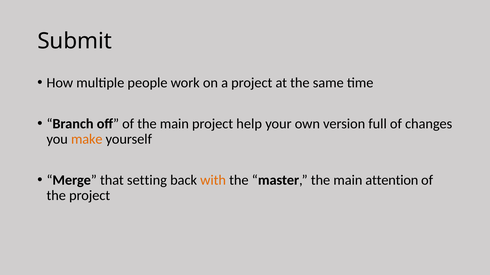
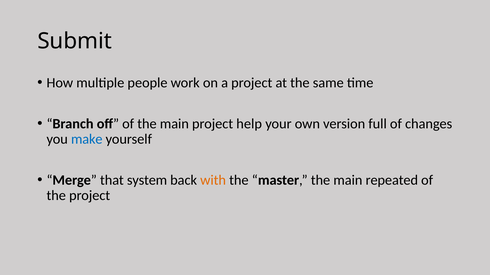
make colour: orange -> blue
setting: setting -> system
attention: attention -> repeated
